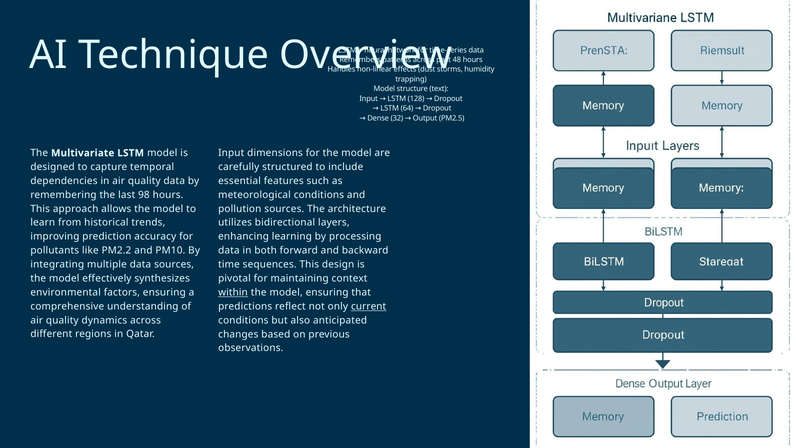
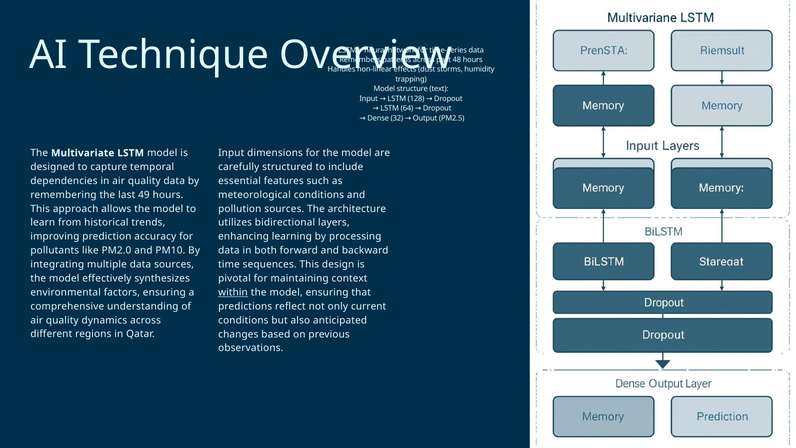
98: 98 -> 49
PM2.2: PM2.2 -> PM2.0
current underline: present -> none
